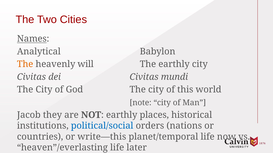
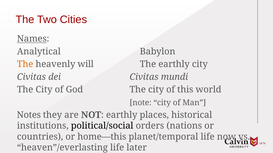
Jacob: Jacob -> Notes
political/social colour: blue -> black
write—this: write—this -> home—this
